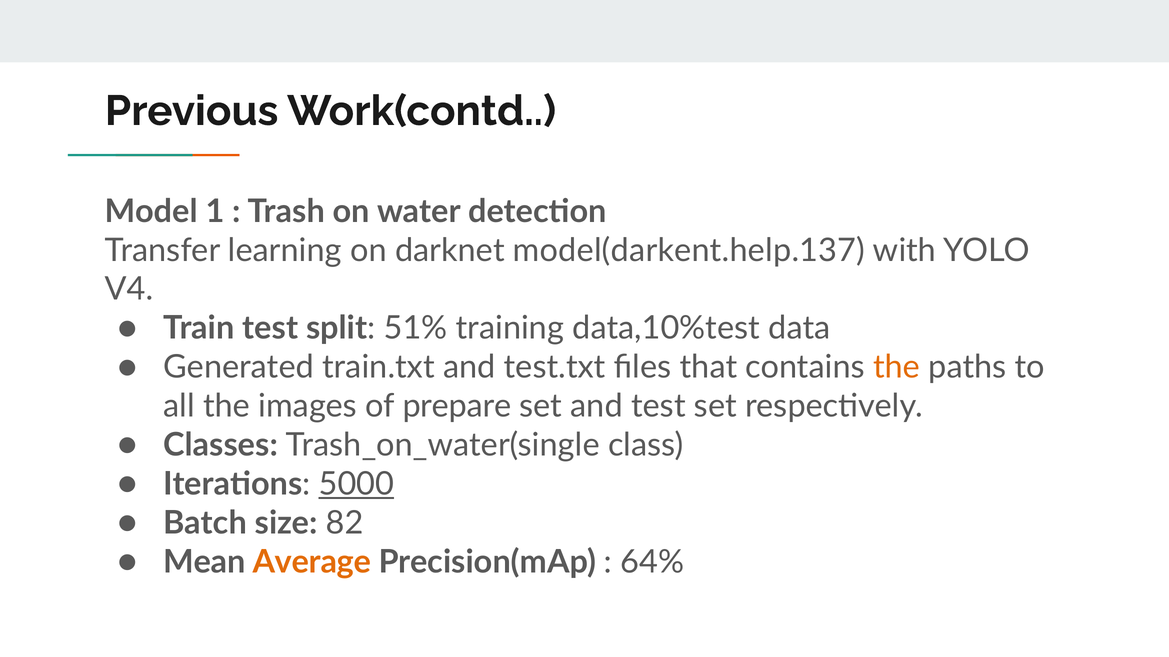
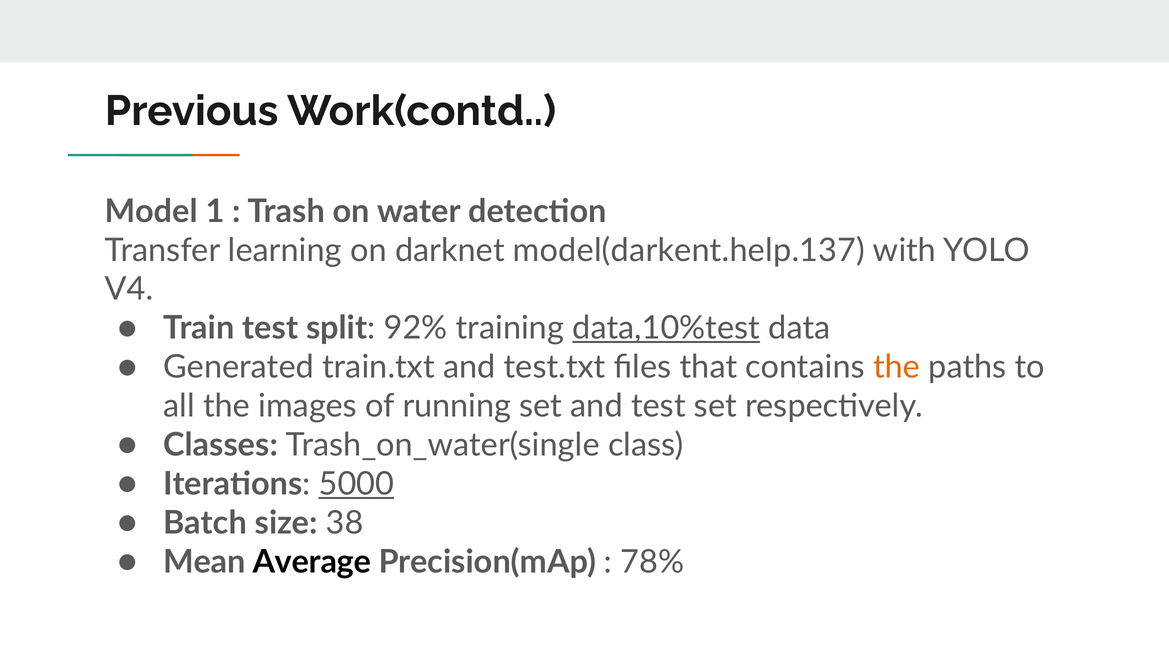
51%: 51% -> 92%
data,10%test underline: none -> present
prepare: prepare -> running
82: 82 -> 38
Average colour: orange -> black
64%: 64% -> 78%
